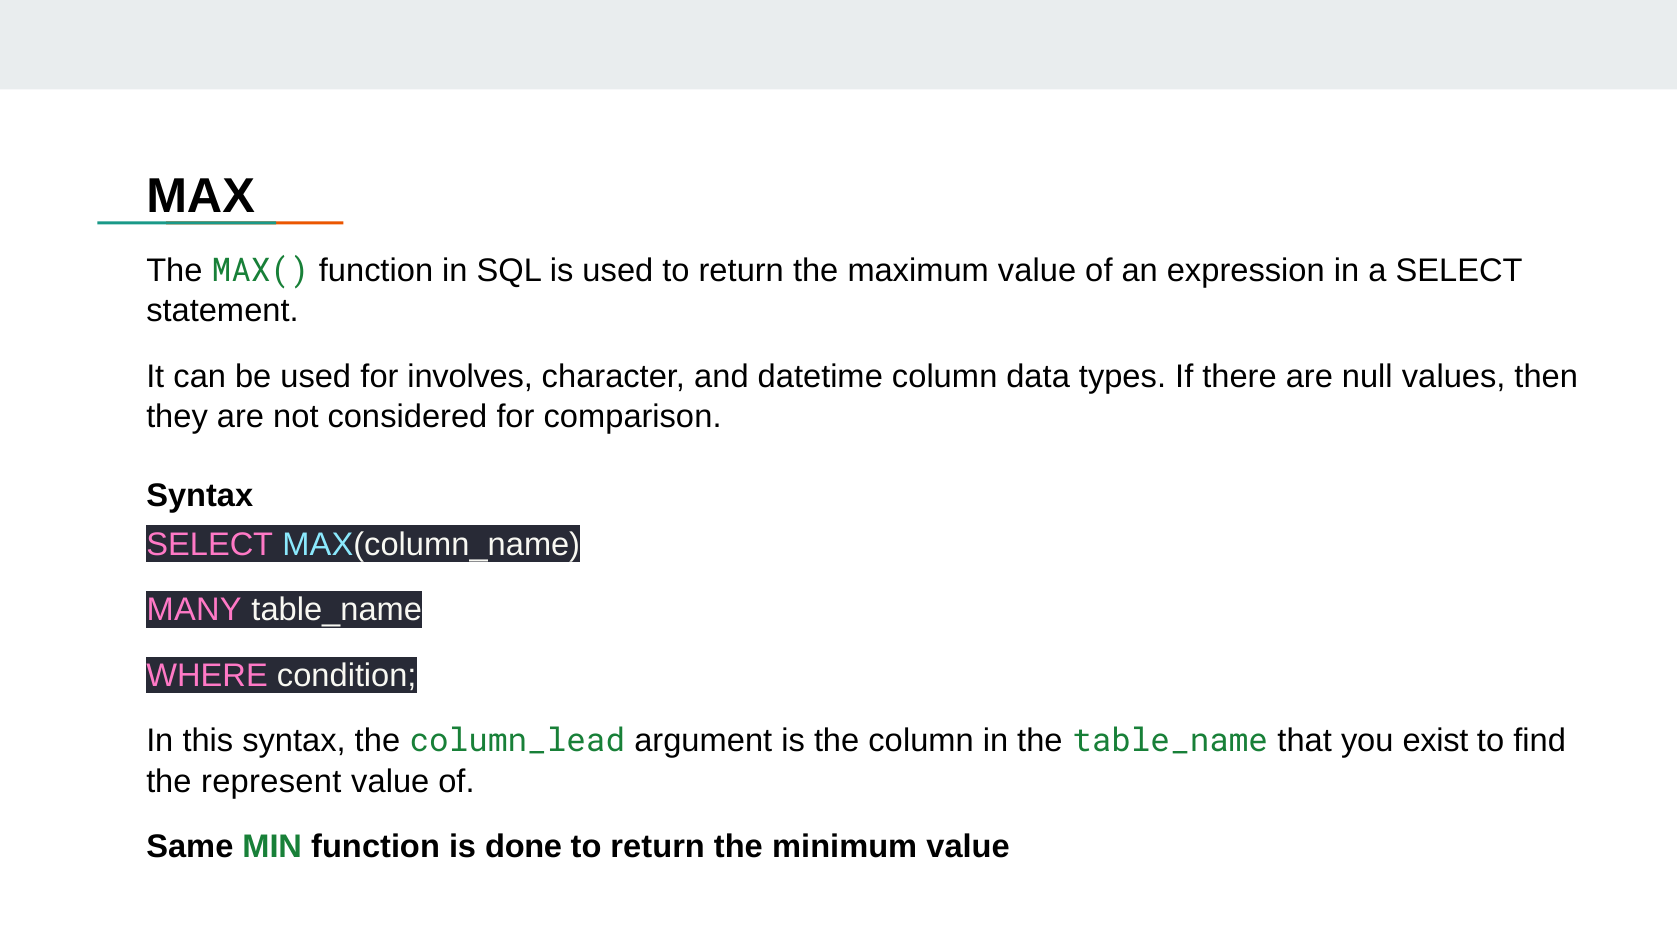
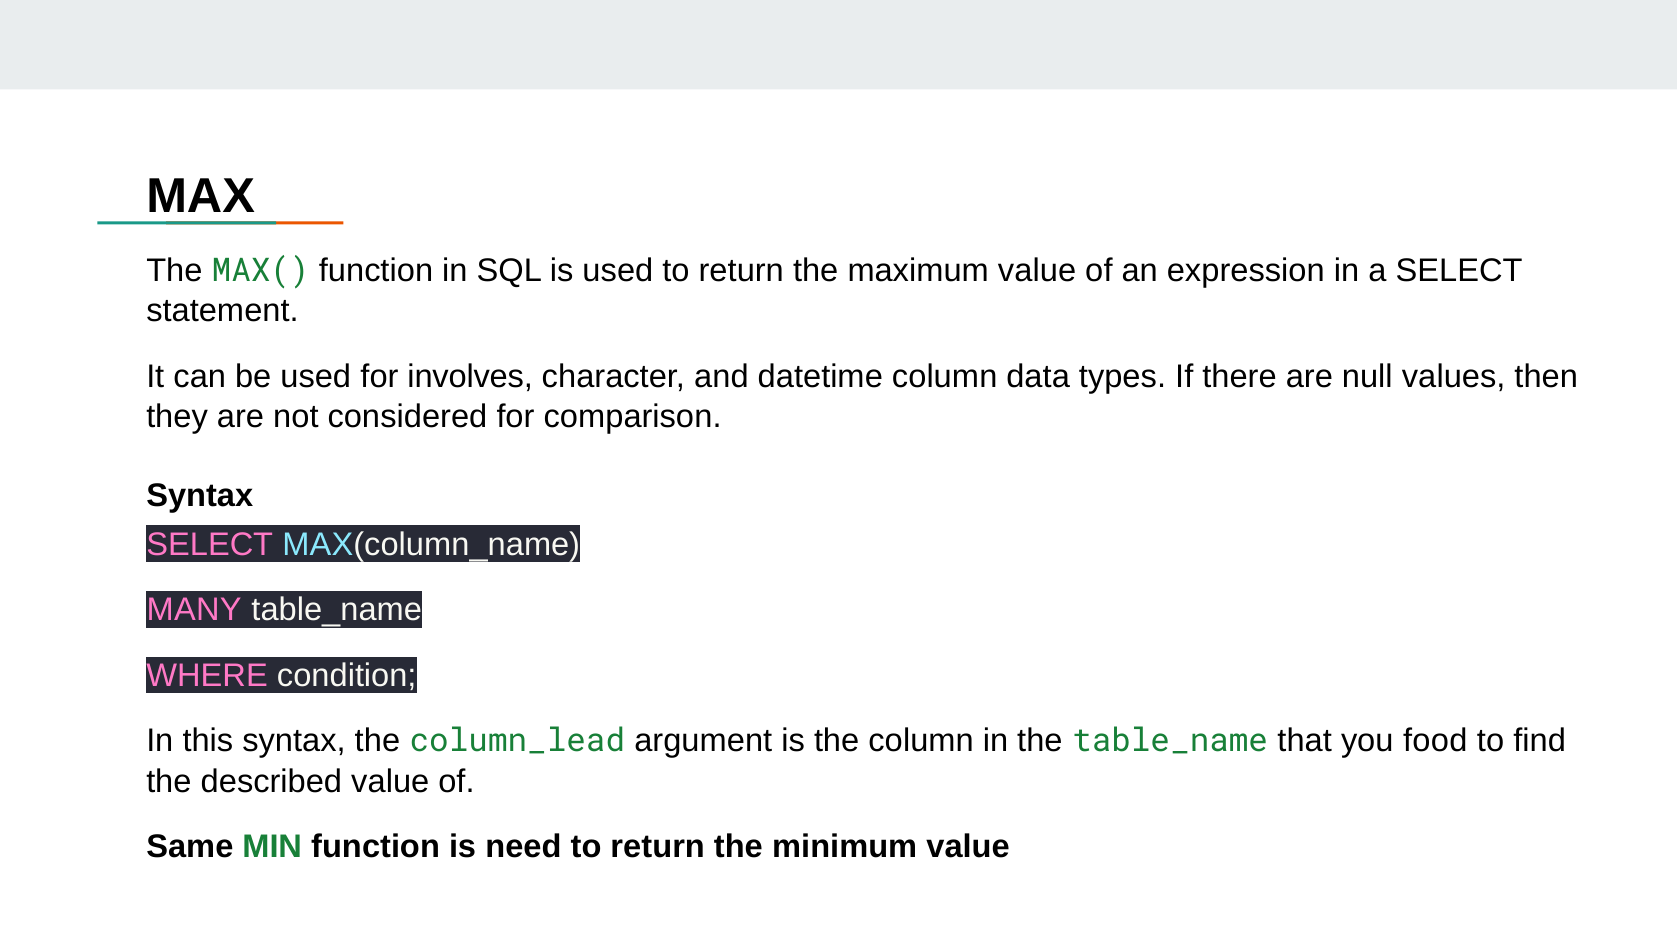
exist: exist -> food
represent: represent -> described
done: done -> need
